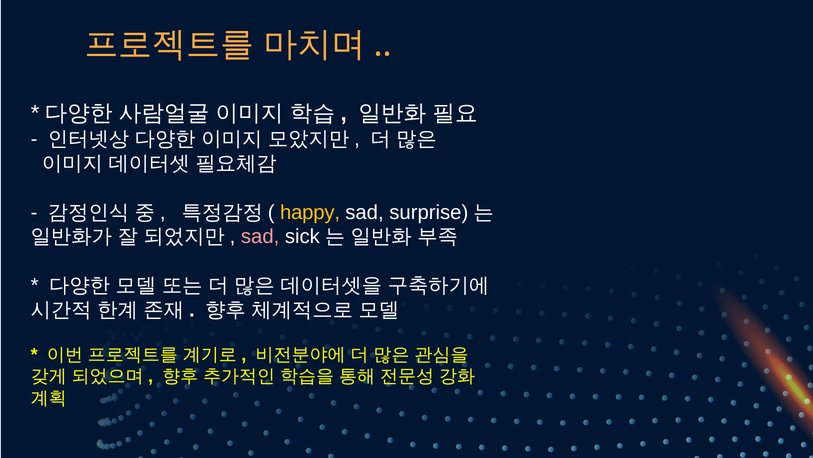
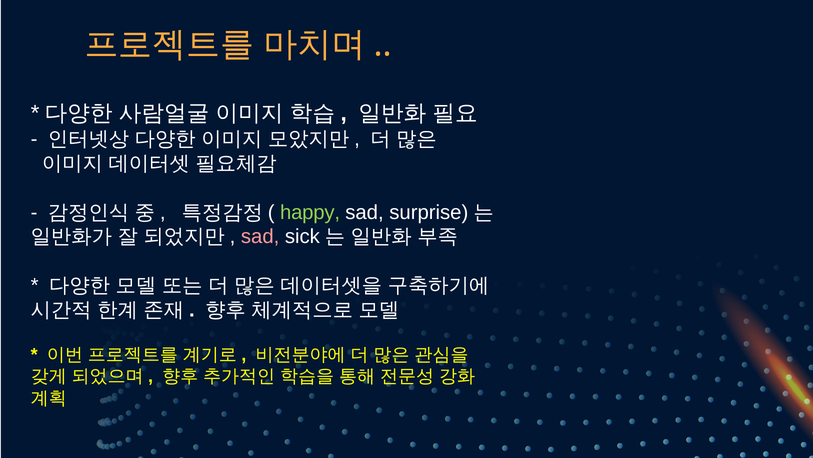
happy colour: yellow -> light green
